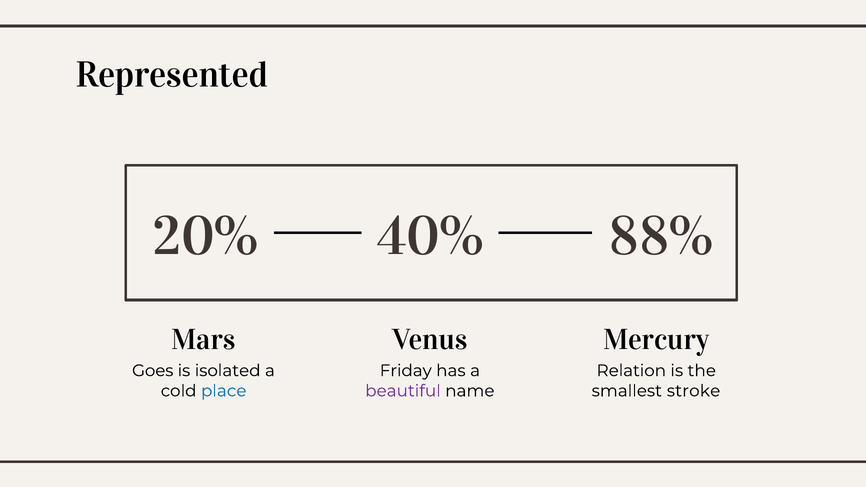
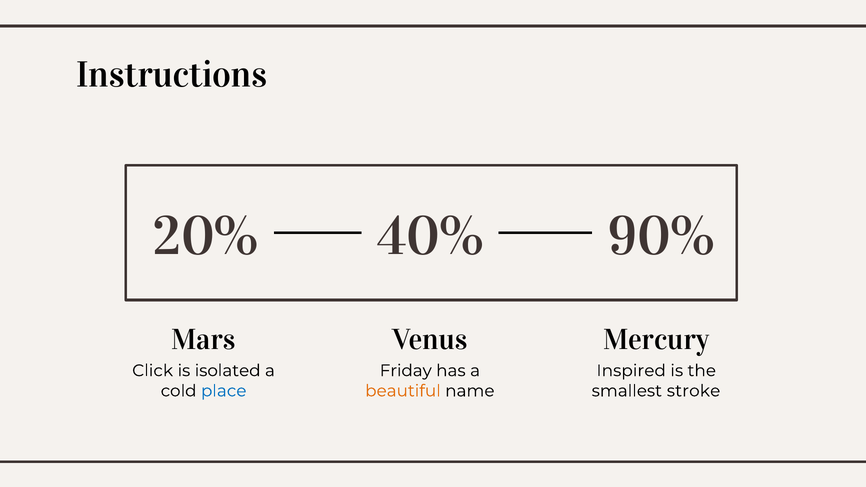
Represented: Represented -> Instructions
88%: 88% -> 90%
Goes: Goes -> Click
Relation: Relation -> Inspired
beautiful colour: purple -> orange
